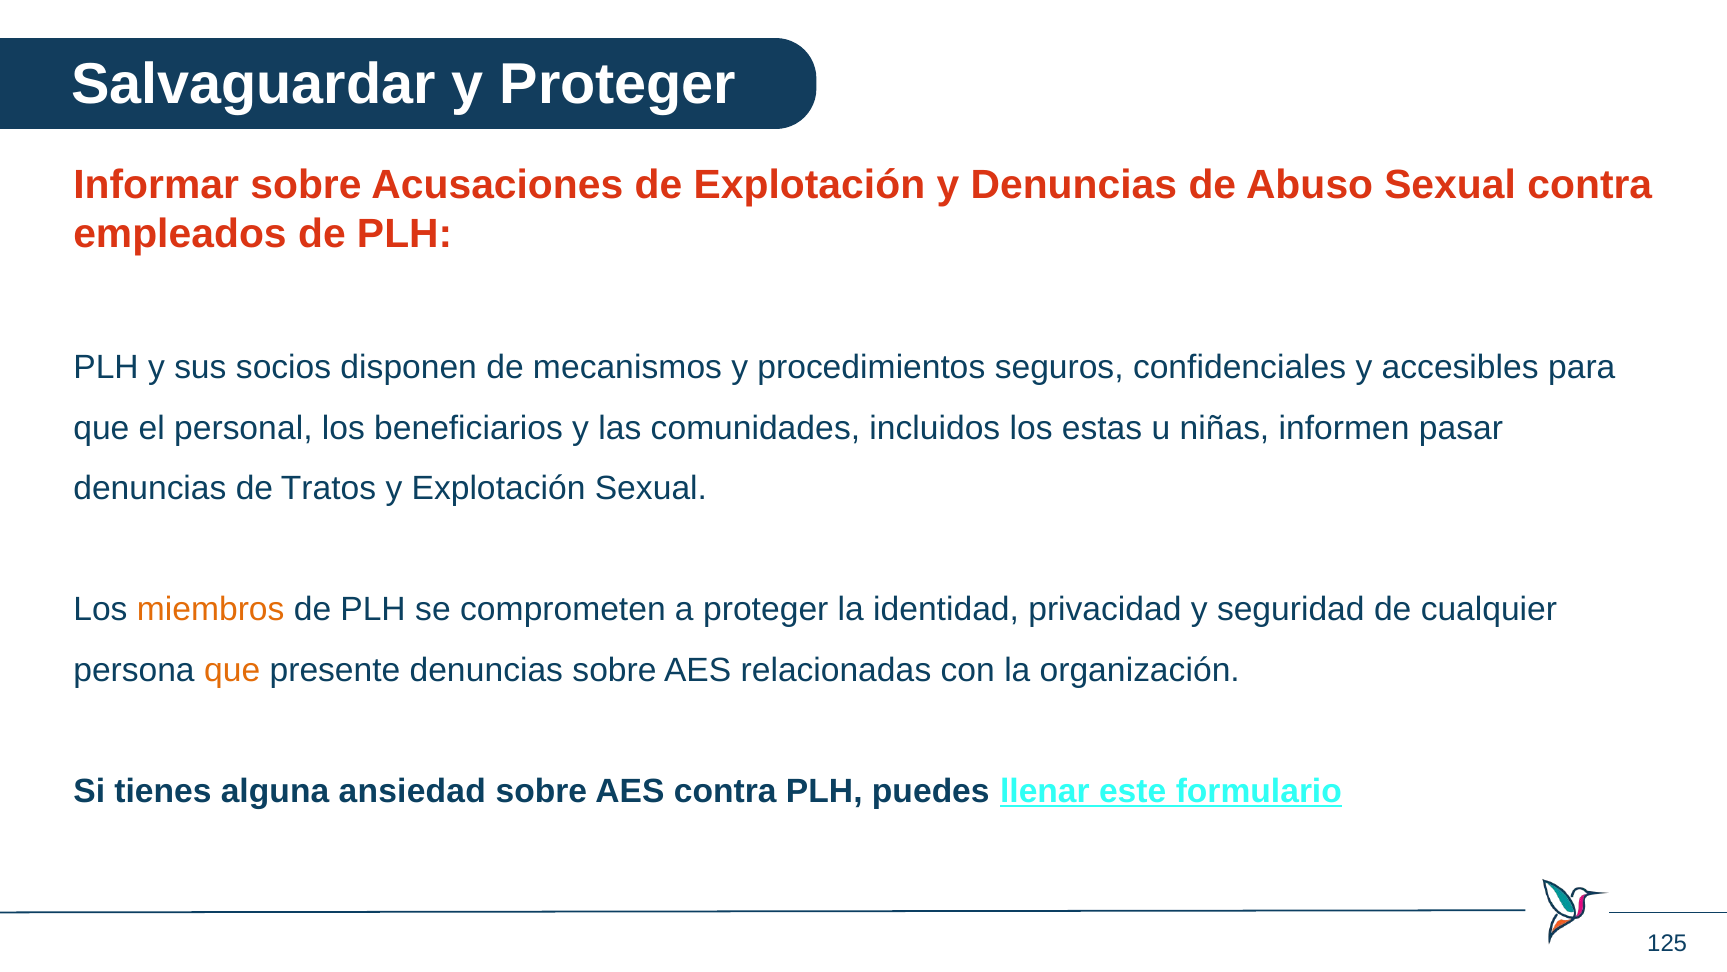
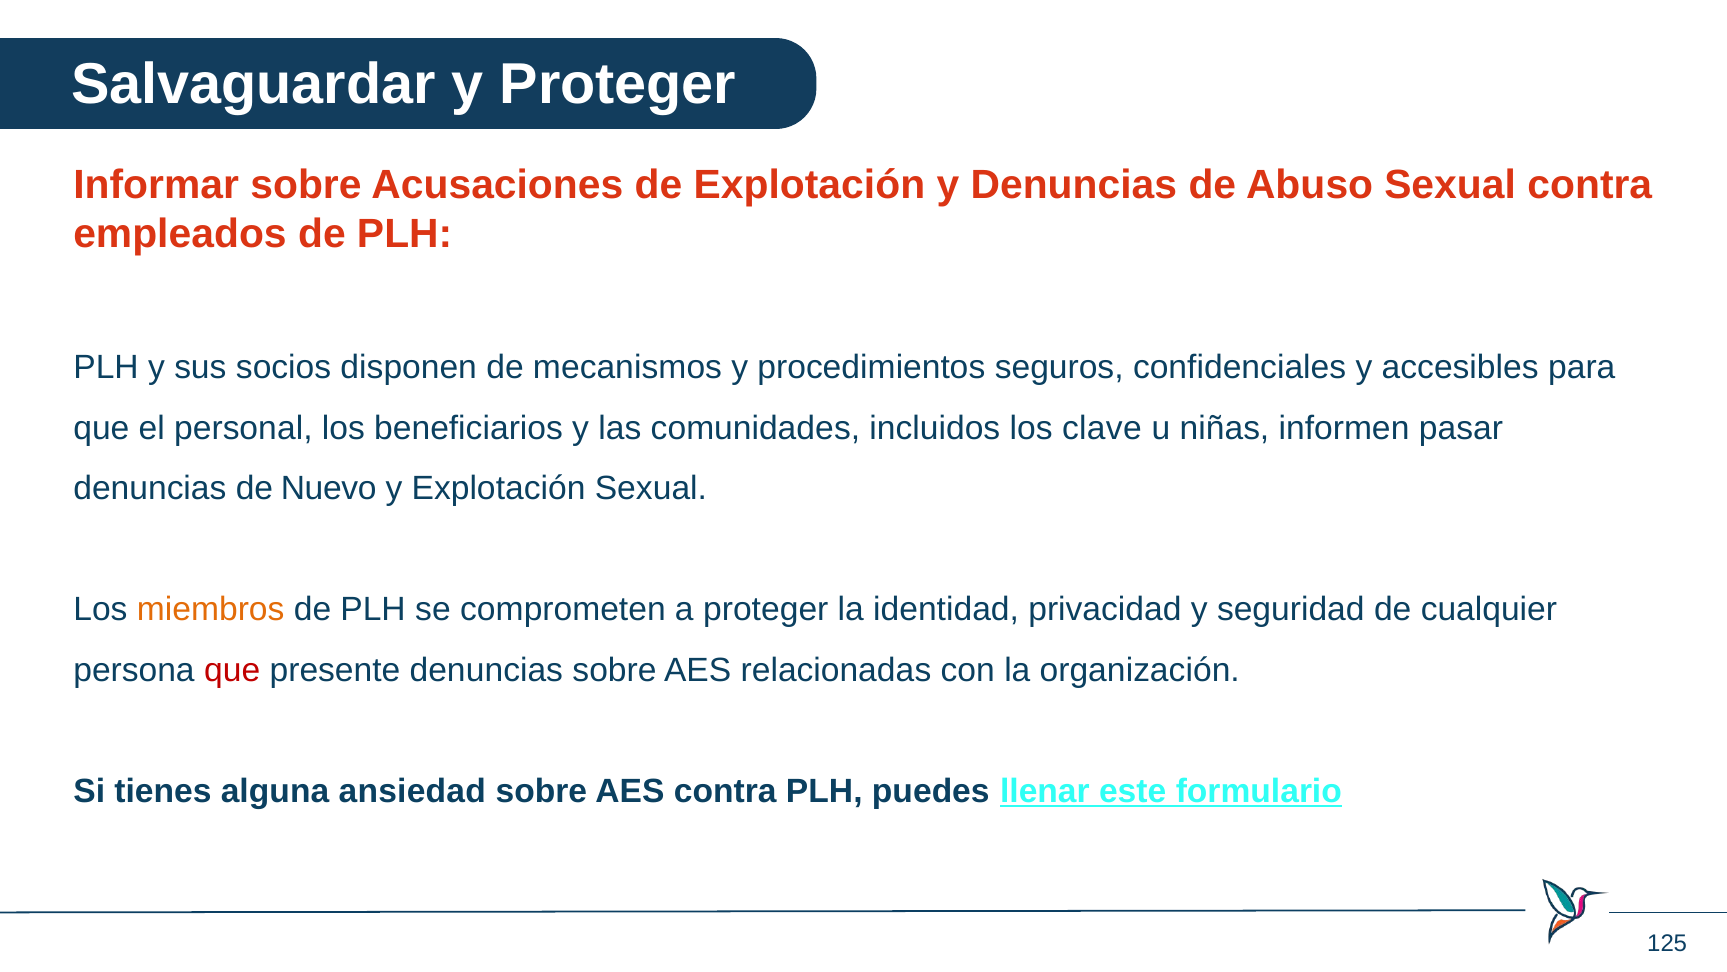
estas: estas -> clave
Tratos: Tratos -> Nuevo
que at (232, 670) colour: orange -> red
